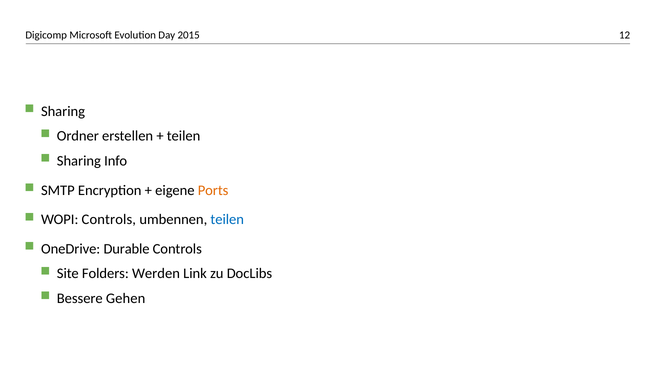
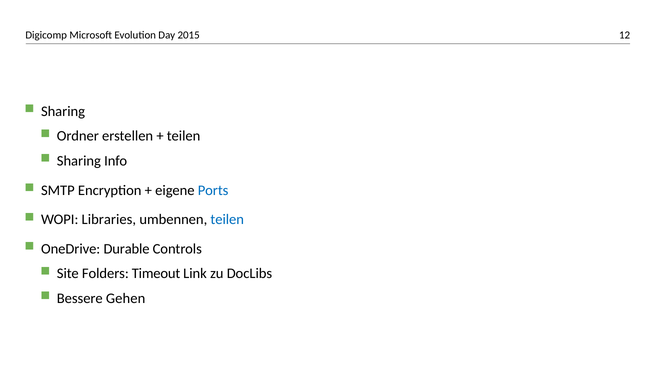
Ports colour: orange -> blue
WOPI Controls: Controls -> Libraries
Werden: Werden -> Timeout
